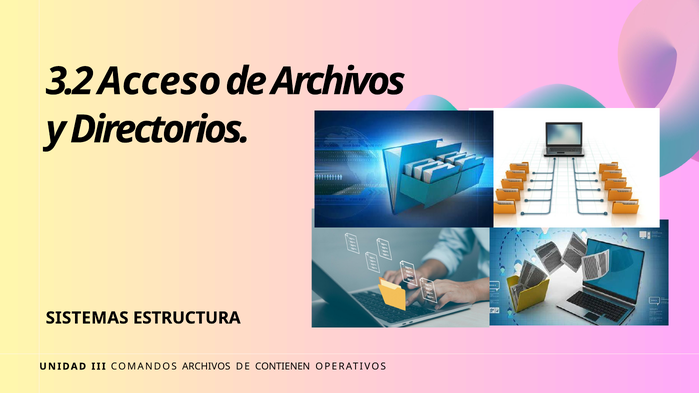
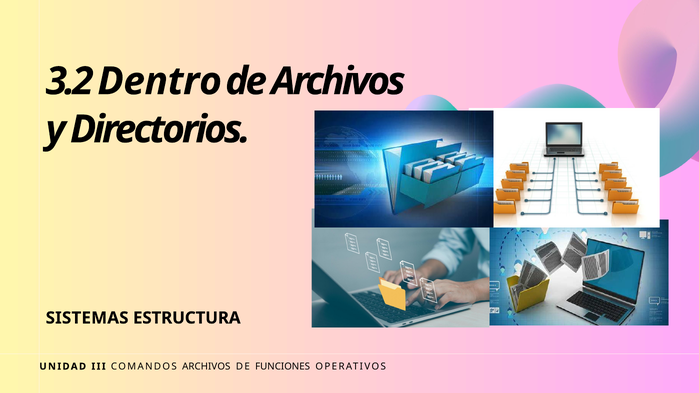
Acceso: Acceso -> Dentro
CONTIENEN: CONTIENEN -> FUNCIONES
